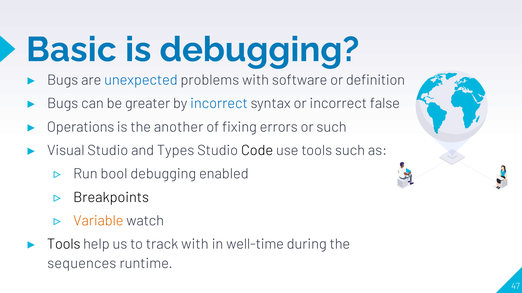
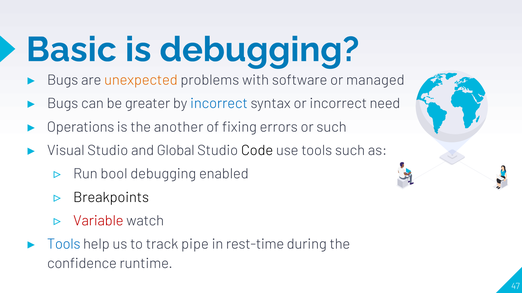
unexpected colour: blue -> orange
definition: definition -> managed
false: false -> need
Types: Types -> Global
Variable colour: orange -> red
Tools at (64, 245) colour: black -> blue
track with: with -> pipe
well-time: well-time -> rest-time
sequences: sequences -> confidence
